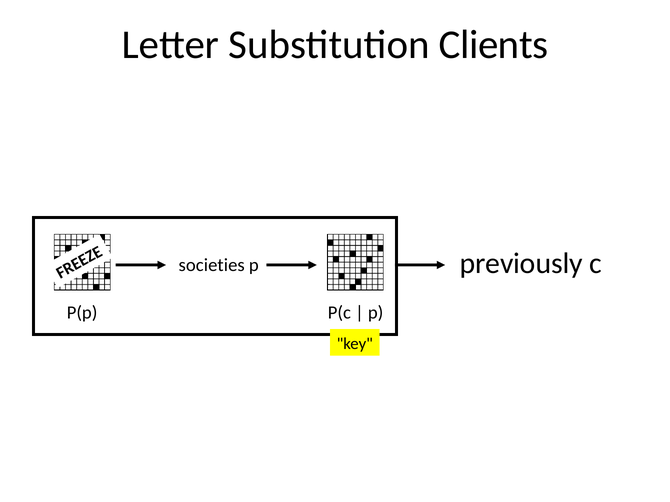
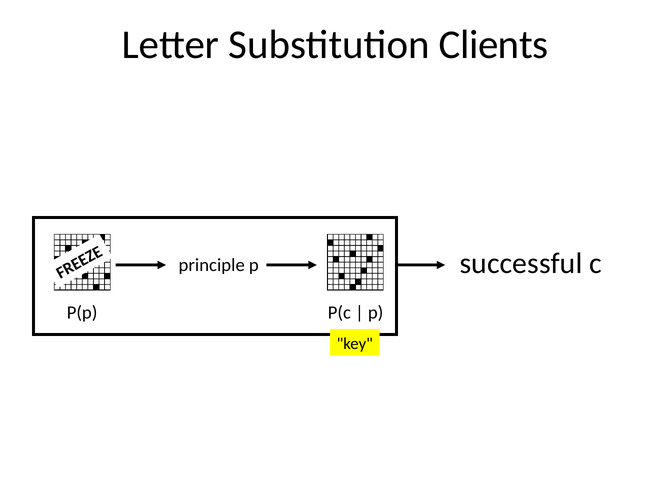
previously: previously -> successful
societies: societies -> principle
